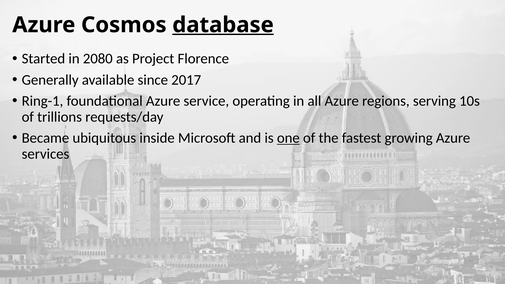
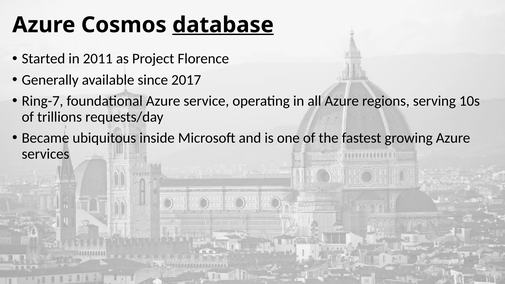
2080: 2080 -> 2011
Ring-1: Ring-1 -> Ring-7
one underline: present -> none
